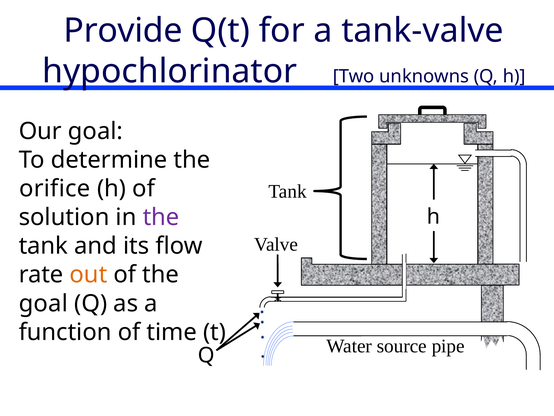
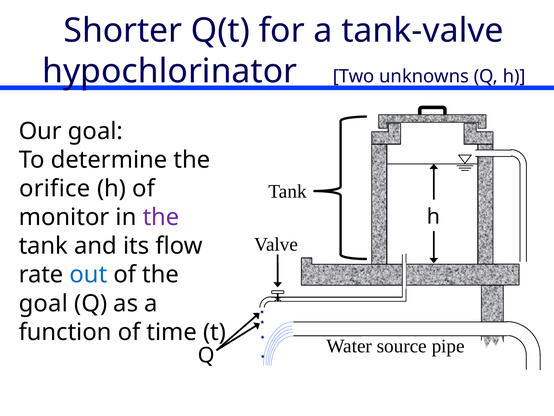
Provide: Provide -> Shorter
solution: solution -> monitor
out colour: orange -> blue
